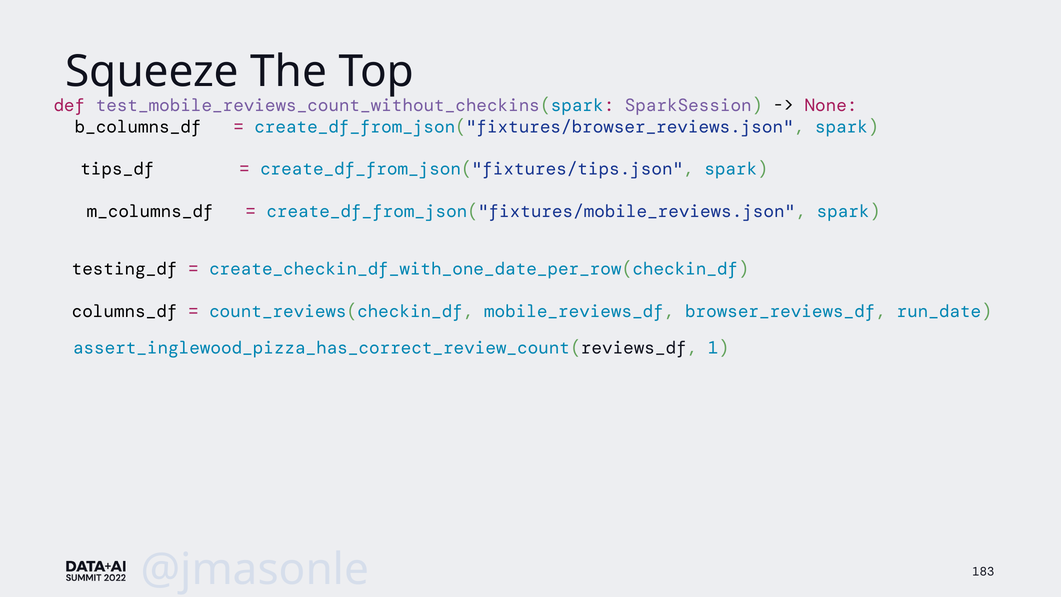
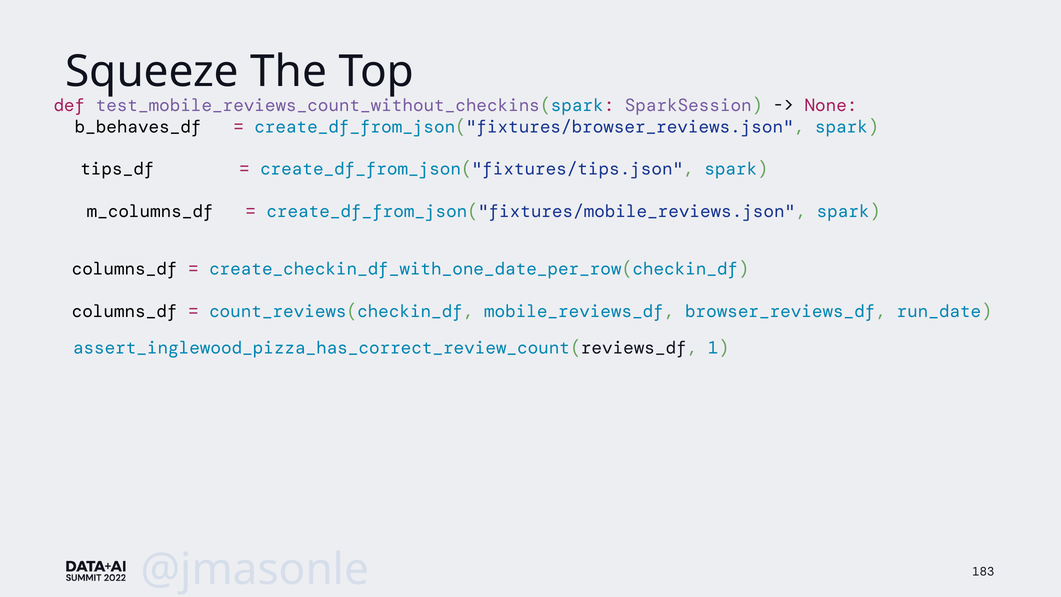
b_columns_df: b_columns_df -> b_behaves_df
testing_df at (125, 269): testing_df -> columns_df
